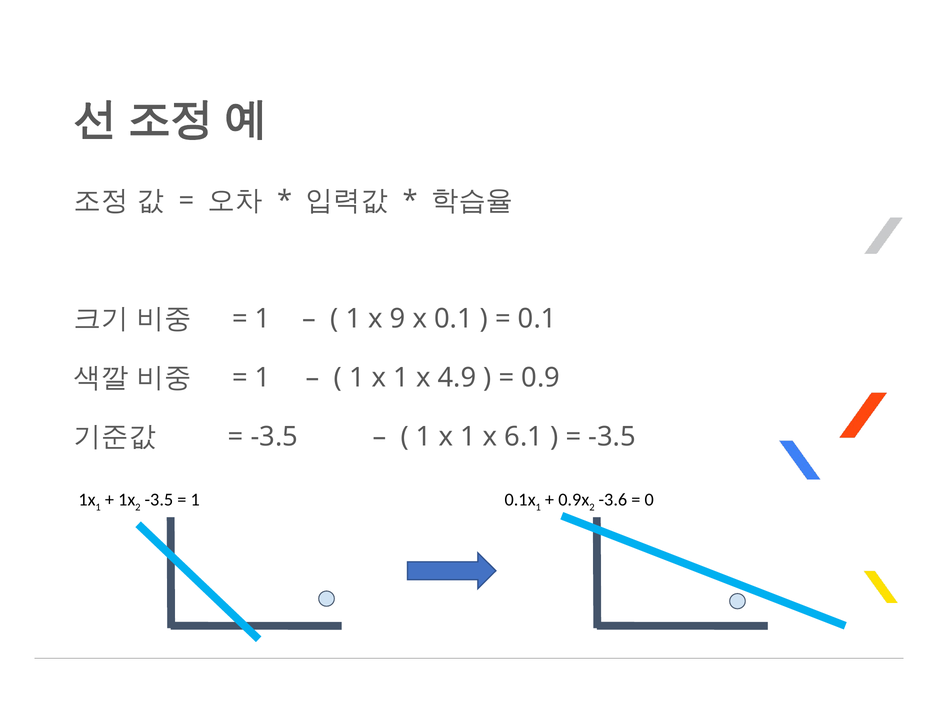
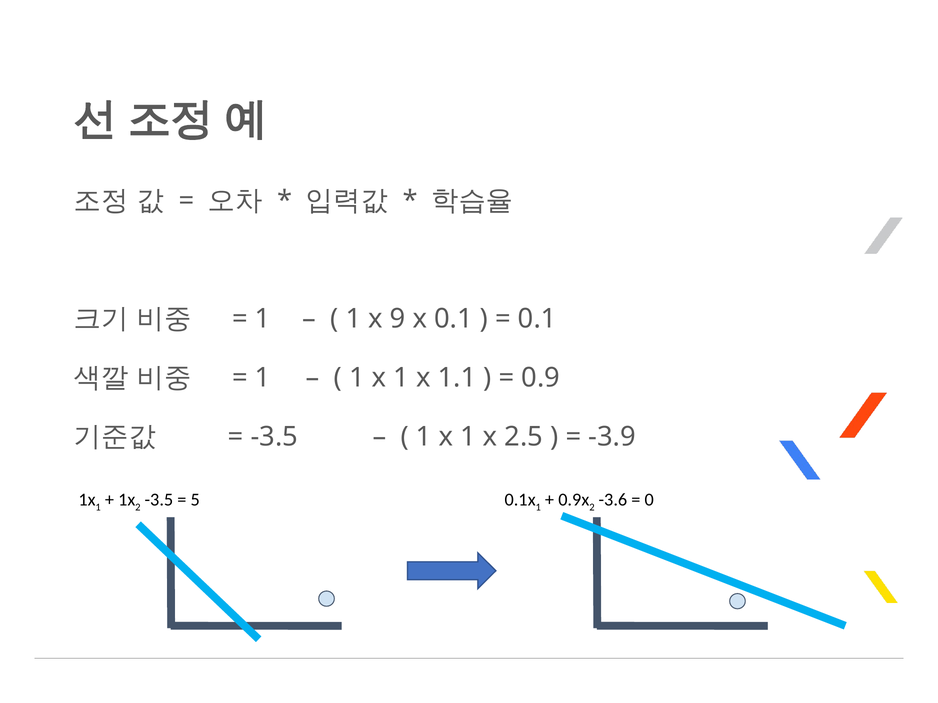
4.9: 4.9 -> 1.1
6.1: 6.1 -> 2.5
-3.5 at (612, 437): -3.5 -> -3.9
1 at (195, 500): 1 -> 5
